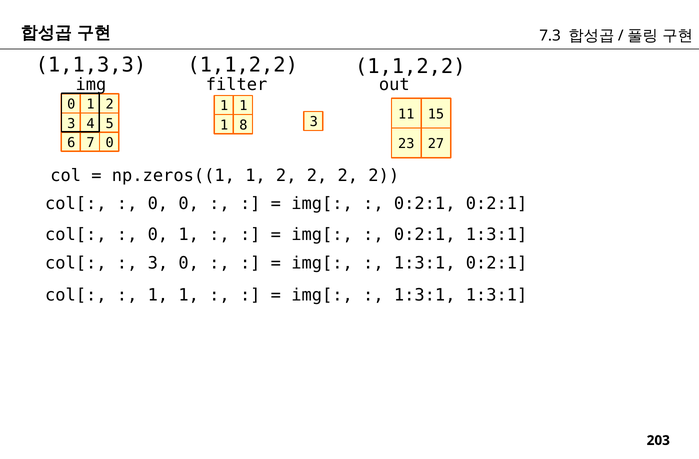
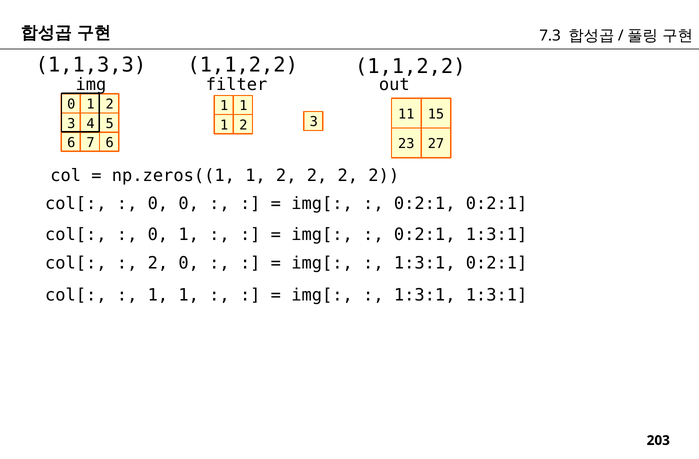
8 at (243, 125): 8 -> 2
7 0: 0 -> 6
3 at (158, 263): 3 -> 2
